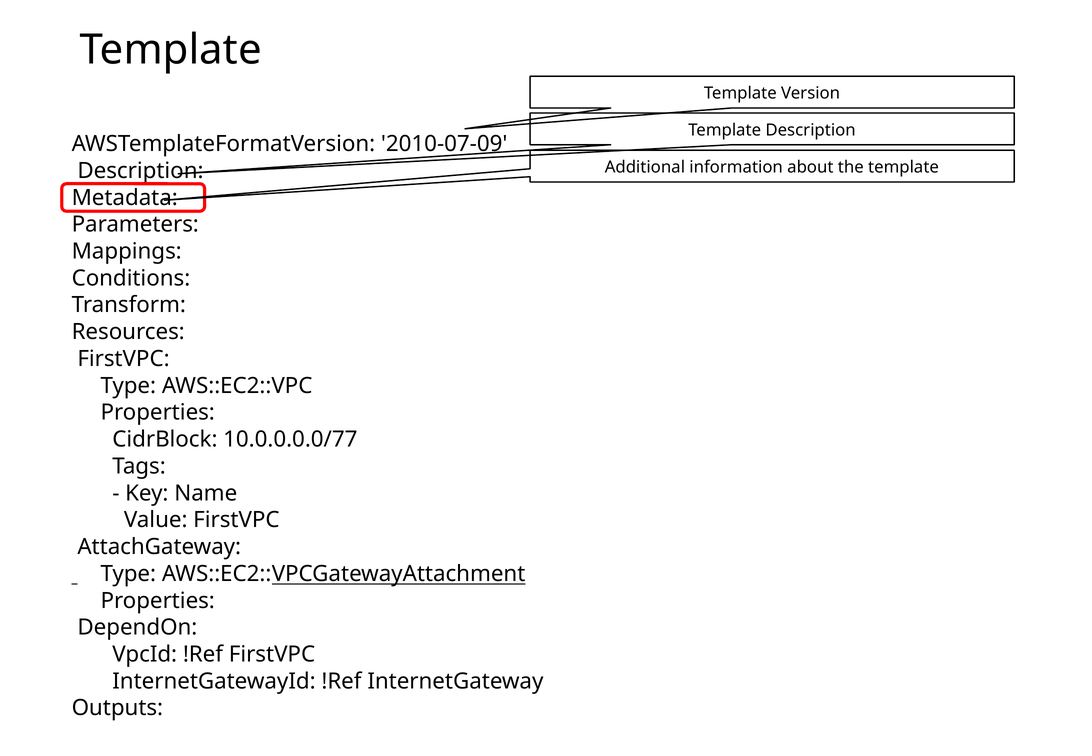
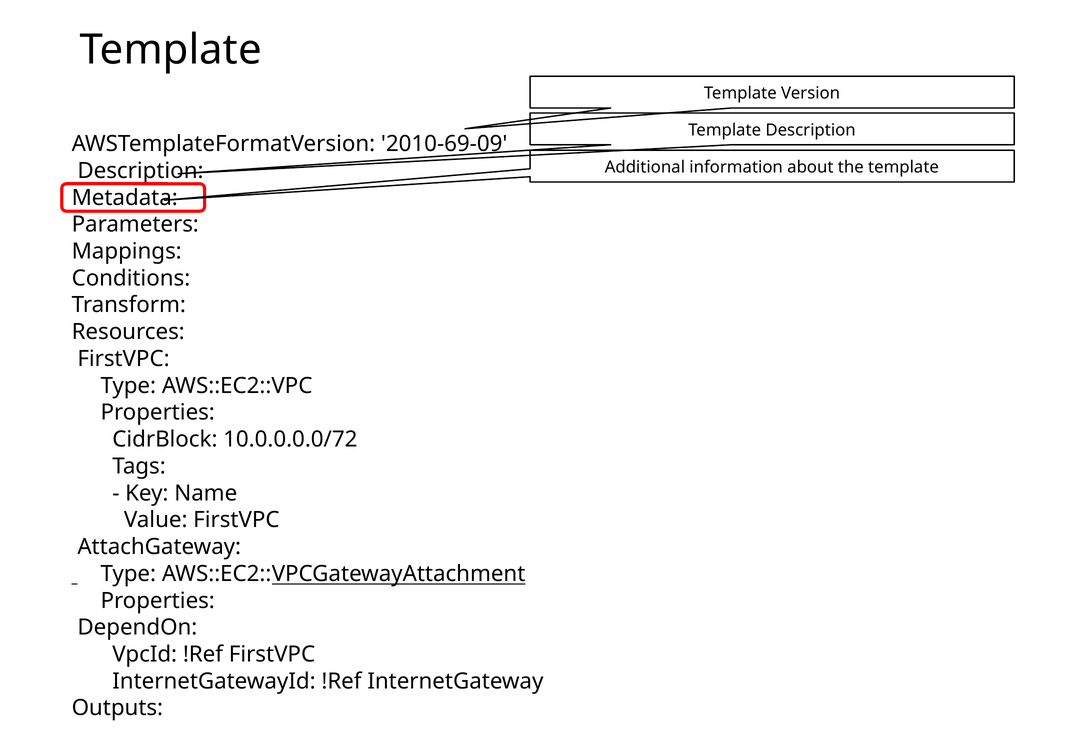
2010-07-09: 2010-07-09 -> 2010-69-09
10.0.0.0.0/77: 10.0.0.0.0/77 -> 10.0.0.0.0/72
